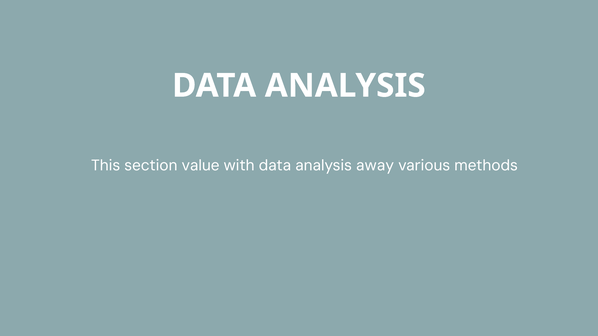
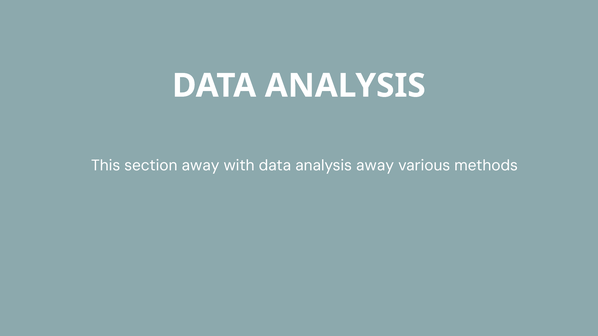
section value: value -> away
